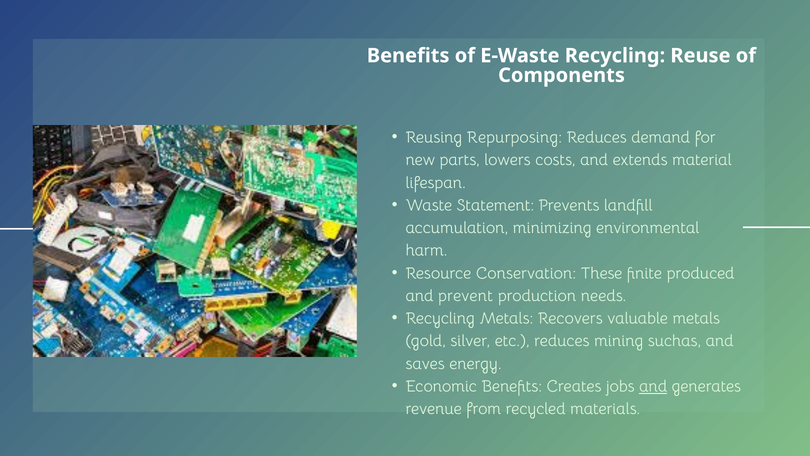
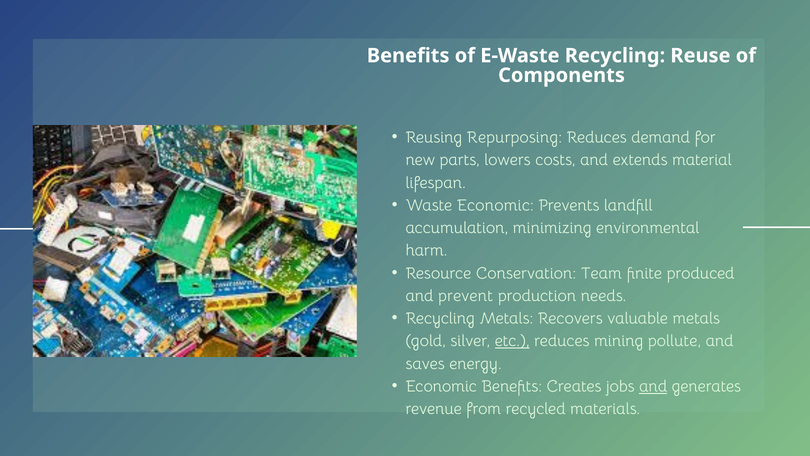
Waste Statement: Statement -> Economic
These: These -> Team
etc underline: none -> present
suchas: suchas -> pollute
